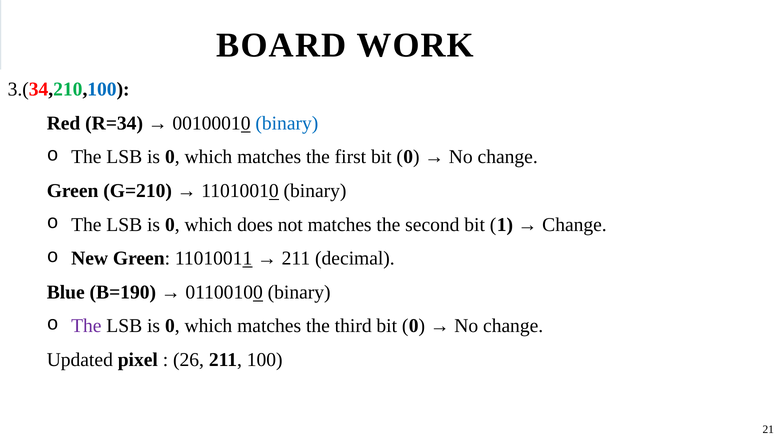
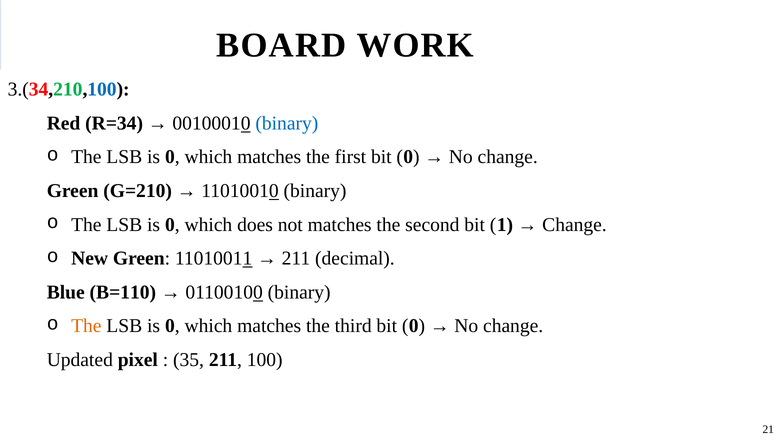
B=190: B=190 -> B=110
The at (86, 326) colour: purple -> orange
26: 26 -> 35
